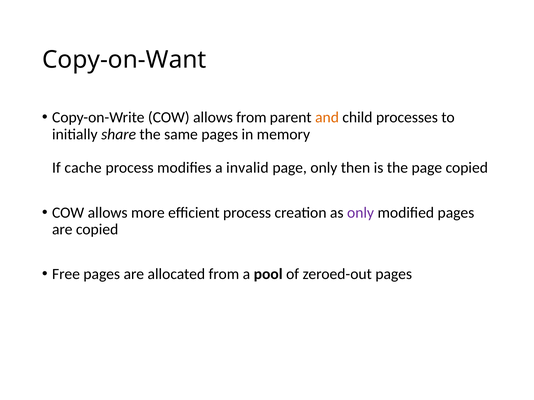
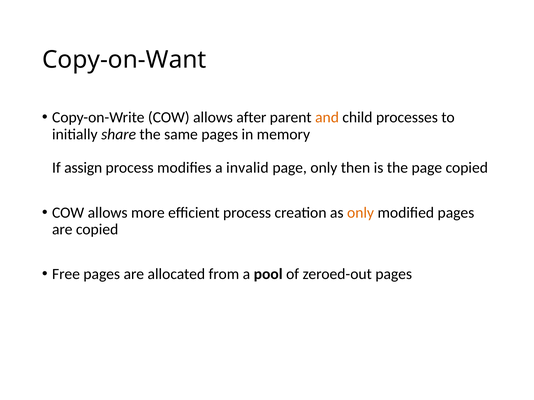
allows from: from -> after
cache: cache -> assign
only at (361, 213) colour: purple -> orange
